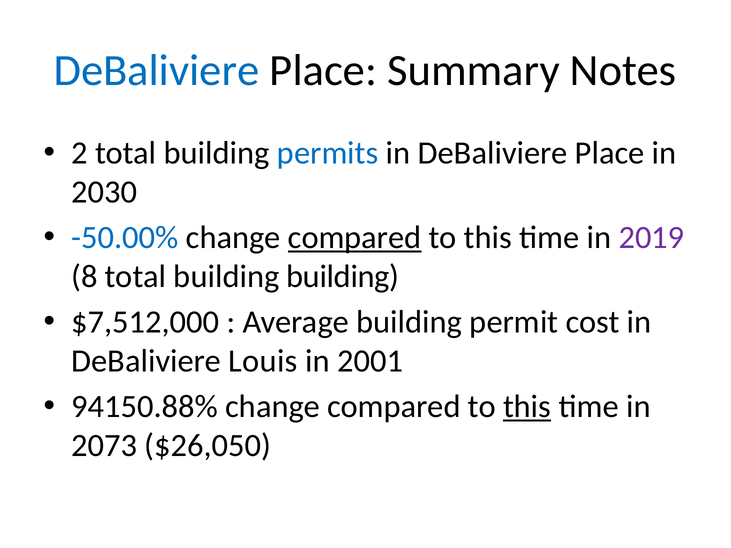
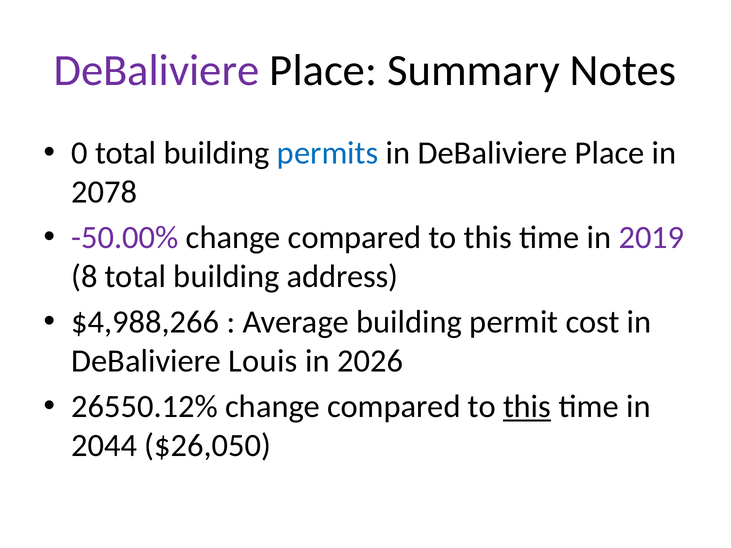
DeBaliviere at (156, 71) colour: blue -> purple
2: 2 -> 0
2030: 2030 -> 2078
-50.00% colour: blue -> purple
compared at (355, 238) underline: present -> none
building building: building -> address
$7,512,000: $7,512,000 -> $4,988,266
2001: 2001 -> 2026
94150.88%: 94150.88% -> 26550.12%
2073: 2073 -> 2044
